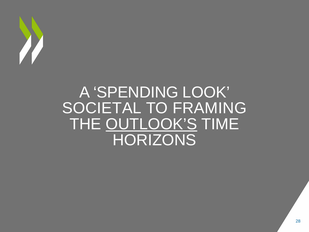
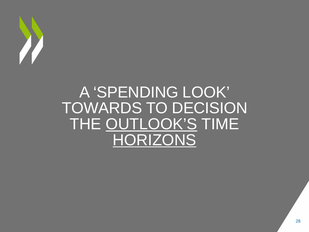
SOCIETAL: SOCIETAL -> TOWARDS
FRAMING: FRAMING -> DECISION
HORIZONS underline: none -> present
